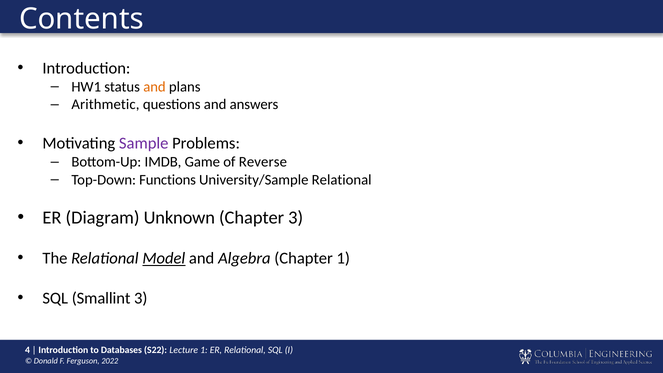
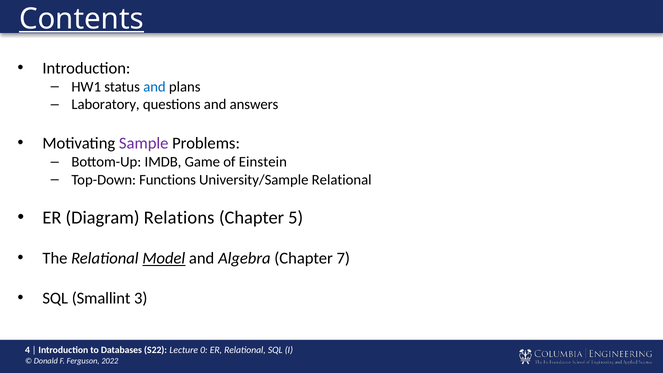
Contents underline: none -> present
and at (155, 87) colour: orange -> blue
Arithmetic: Arithmetic -> Laboratory
Reverse: Reverse -> Einstein
Unknown: Unknown -> Relations
Chapter 3: 3 -> 5
Chapter 1: 1 -> 7
1 at (204, 350): 1 -> 0
